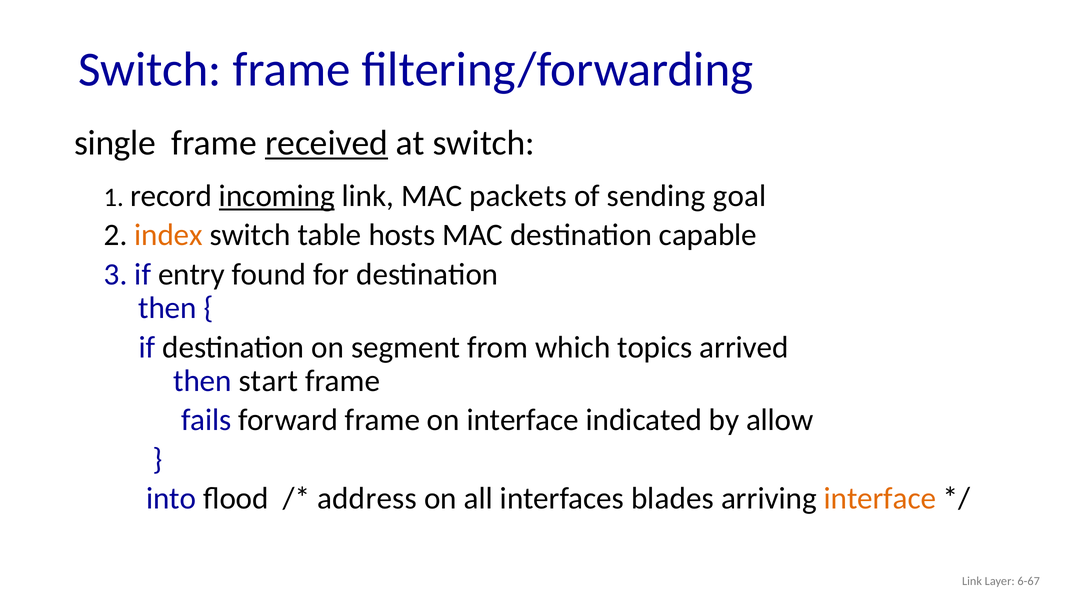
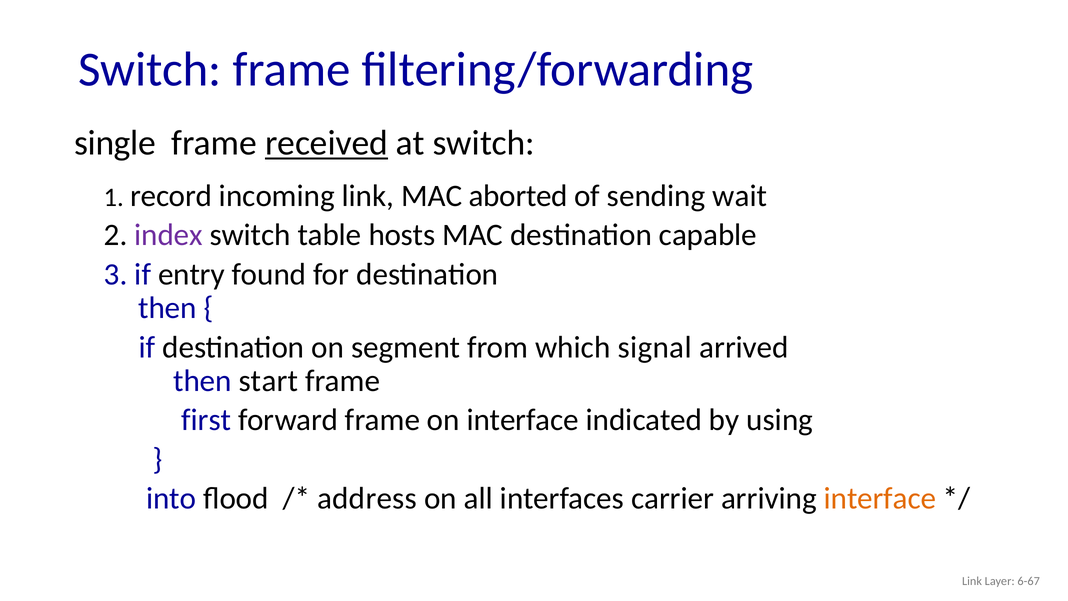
incoming underline: present -> none
packets: packets -> aborted
goal: goal -> wait
index colour: orange -> purple
topics: topics -> signal
fails: fails -> first
allow: allow -> using
blades: blades -> carrier
